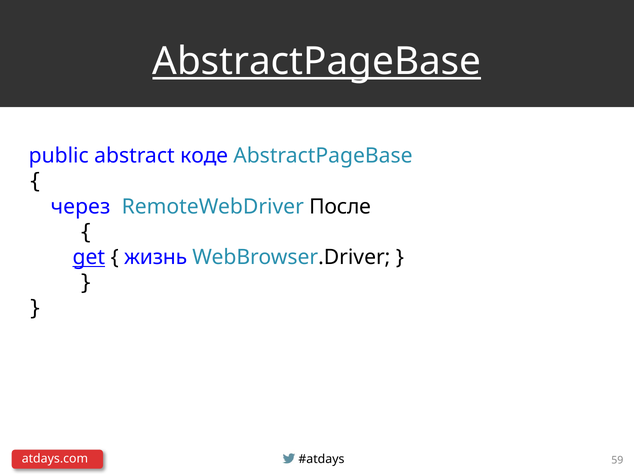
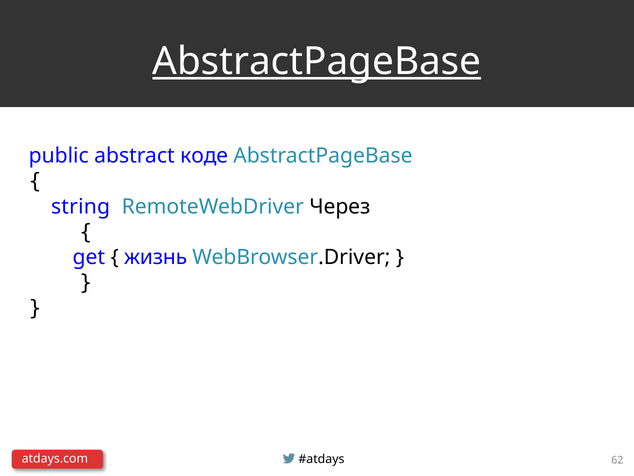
через: через -> string
После: После -> Через
get underline: present -> none
59: 59 -> 62
